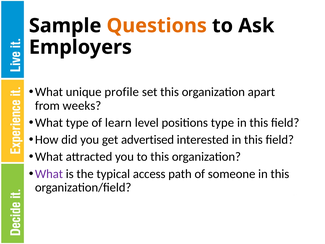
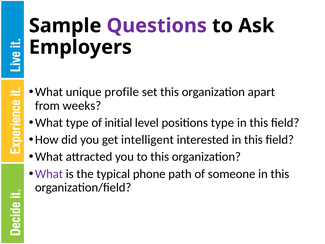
Questions colour: orange -> purple
learn: learn -> initial
advertised: advertised -> intelligent
access: access -> phone
